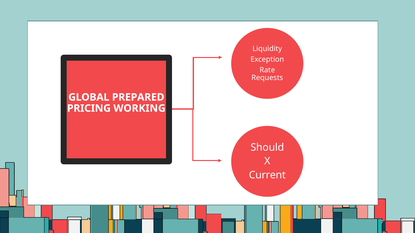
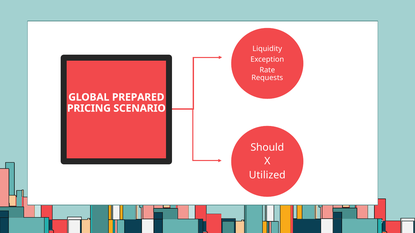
WORKING: WORKING -> SCENARIO
Current: Current -> Utilized
